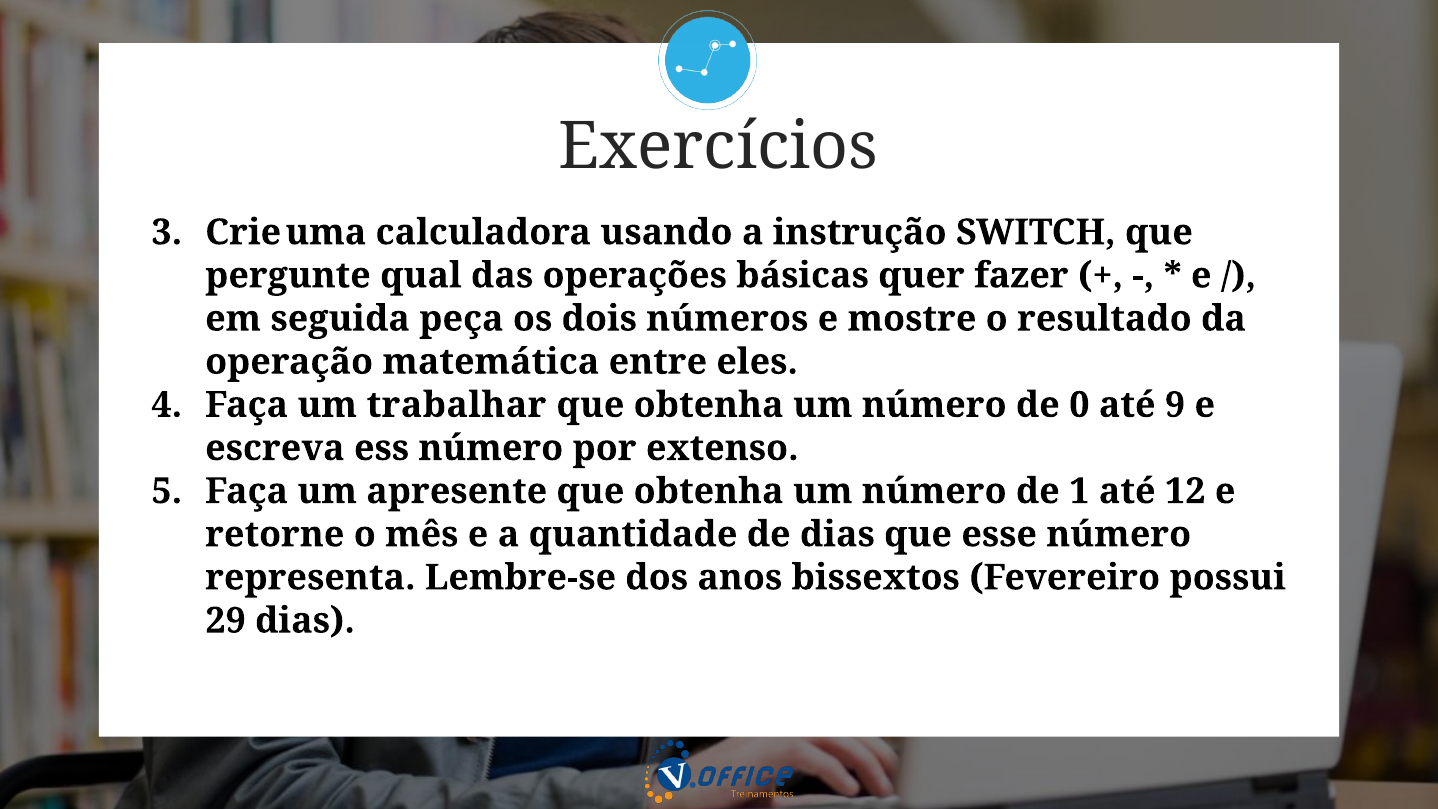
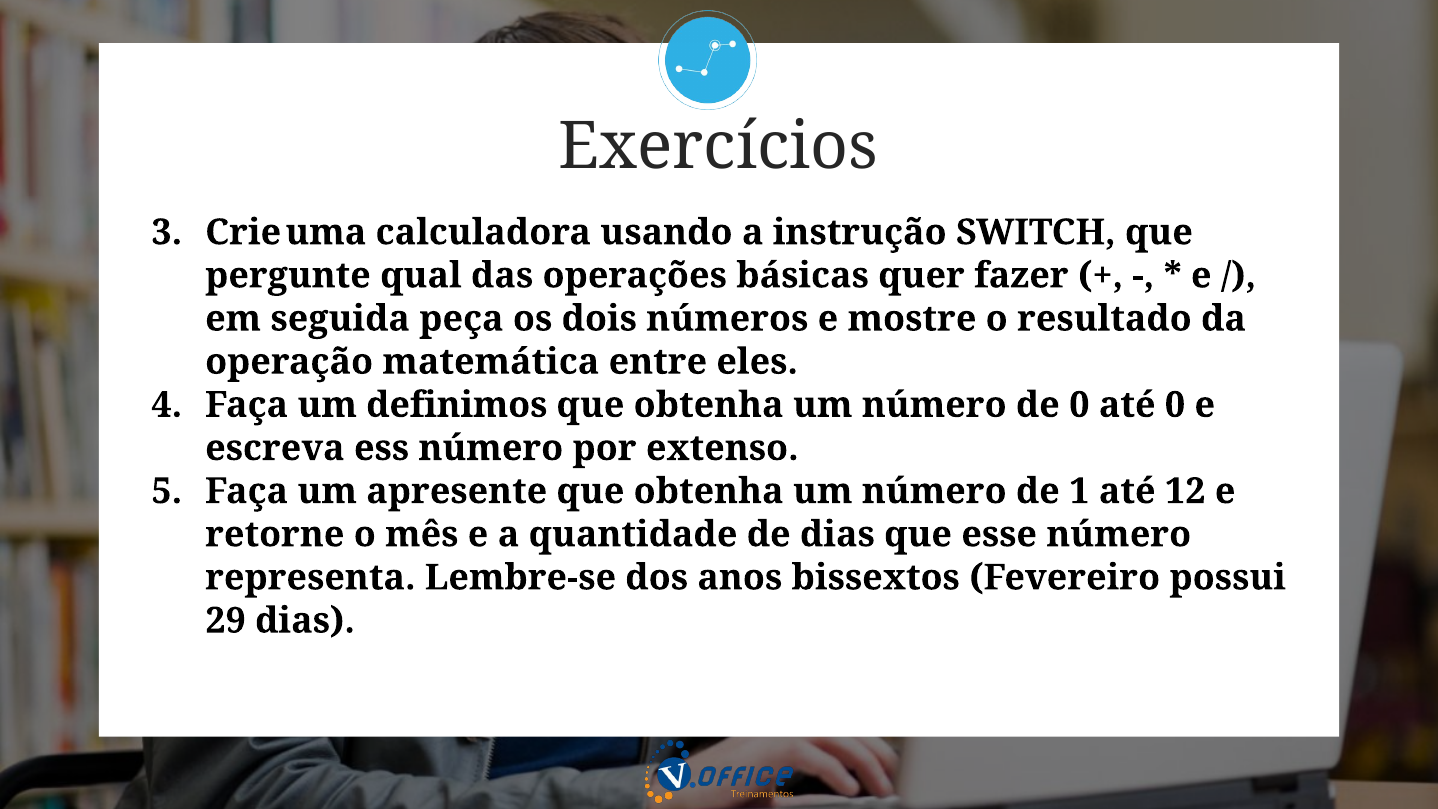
trabalhar: trabalhar -> definimos
até 9: 9 -> 0
